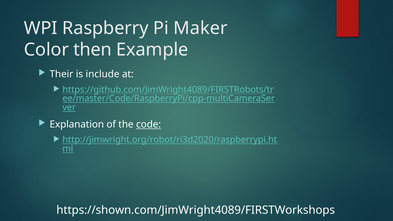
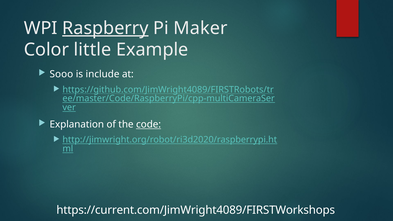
Raspberry underline: none -> present
then: then -> little
Their: Their -> Sooo
https://shown.com/JimWright4089/FIRSTWorkshops: https://shown.com/JimWright4089/FIRSTWorkshops -> https://current.com/JimWright4089/FIRSTWorkshops
